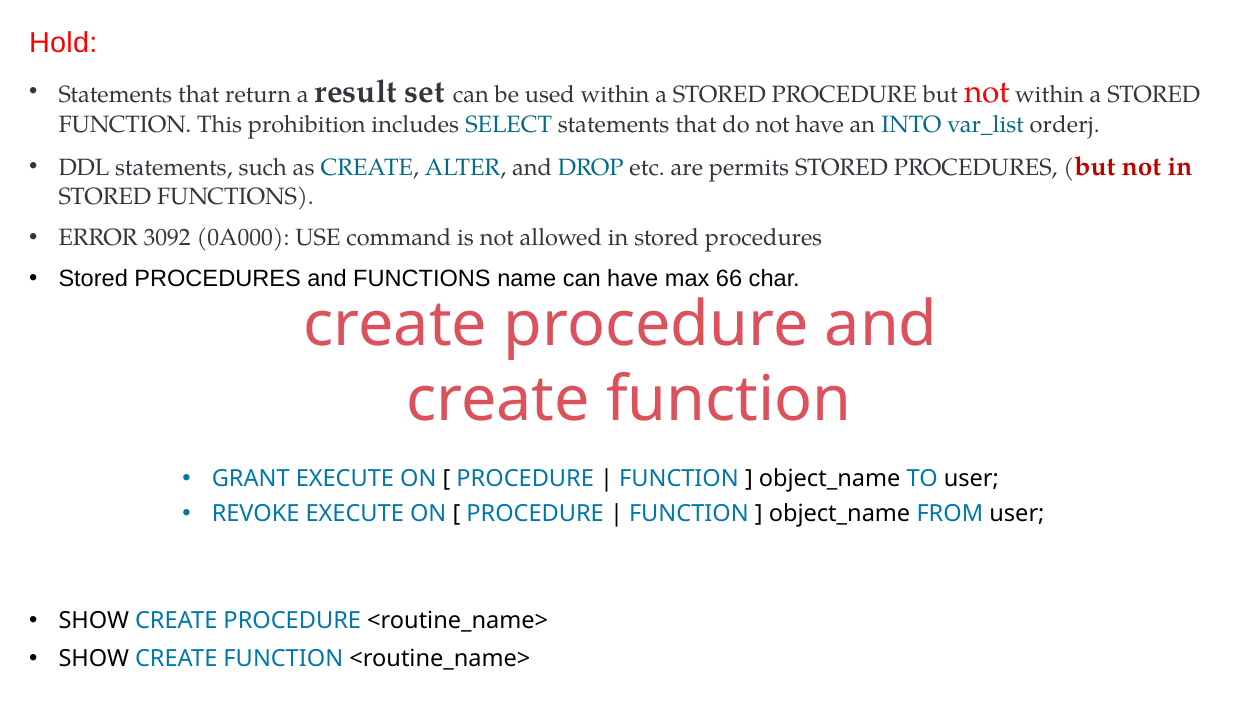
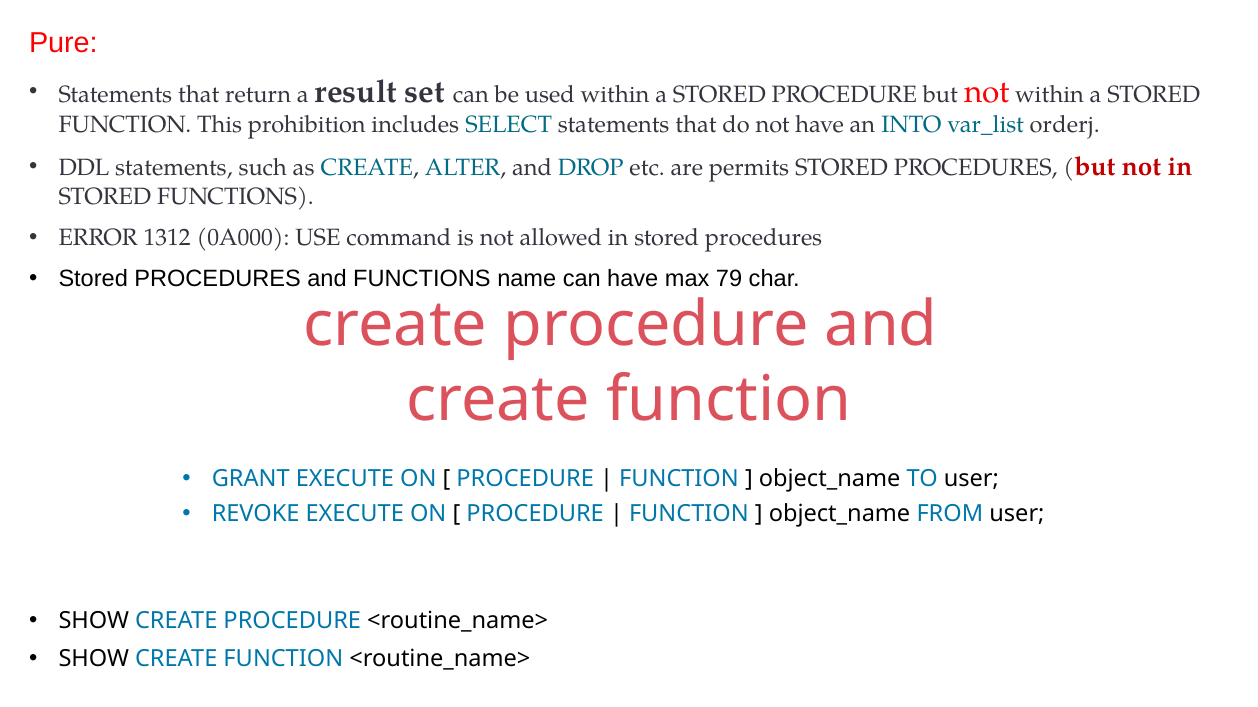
Hold: Hold -> Pure
3092: 3092 -> 1312
66: 66 -> 79
